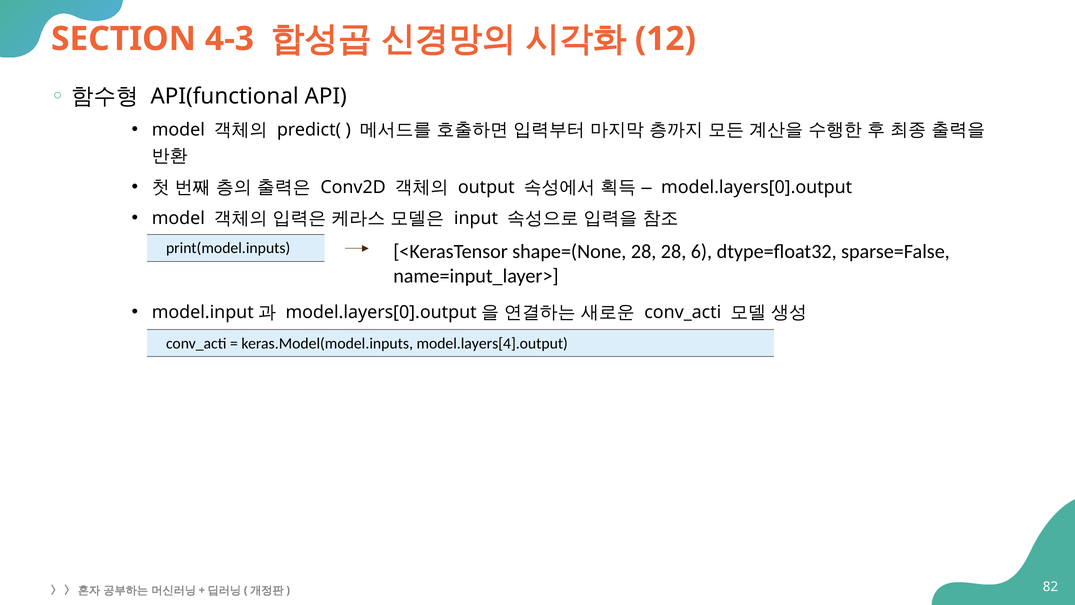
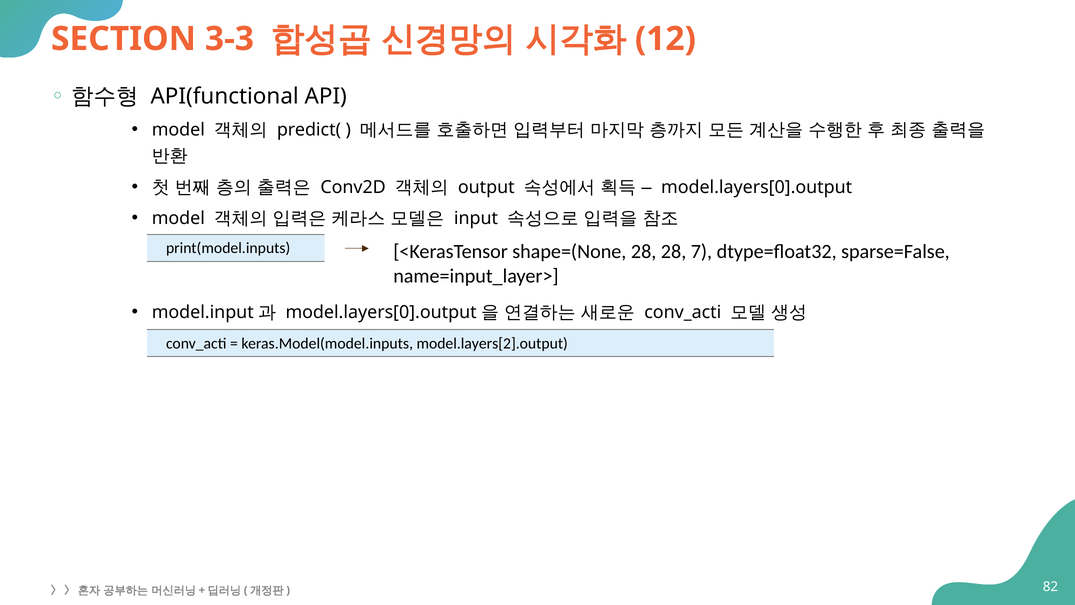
4-3: 4-3 -> 3-3
6: 6 -> 7
model.layers[4].output: model.layers[4].output -> model.layers[2].output
